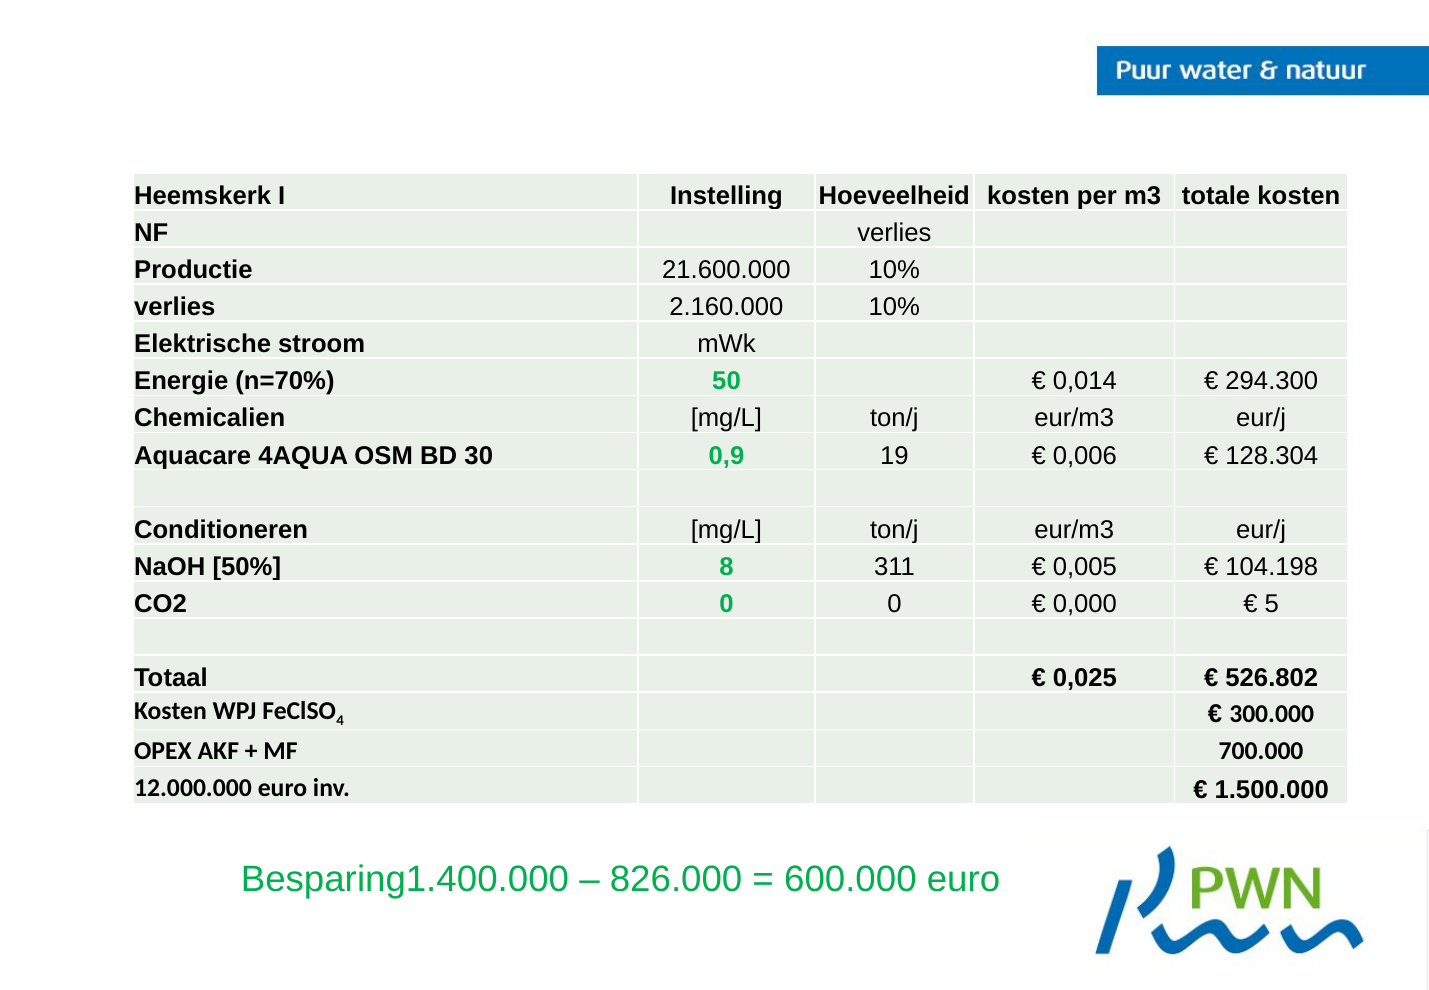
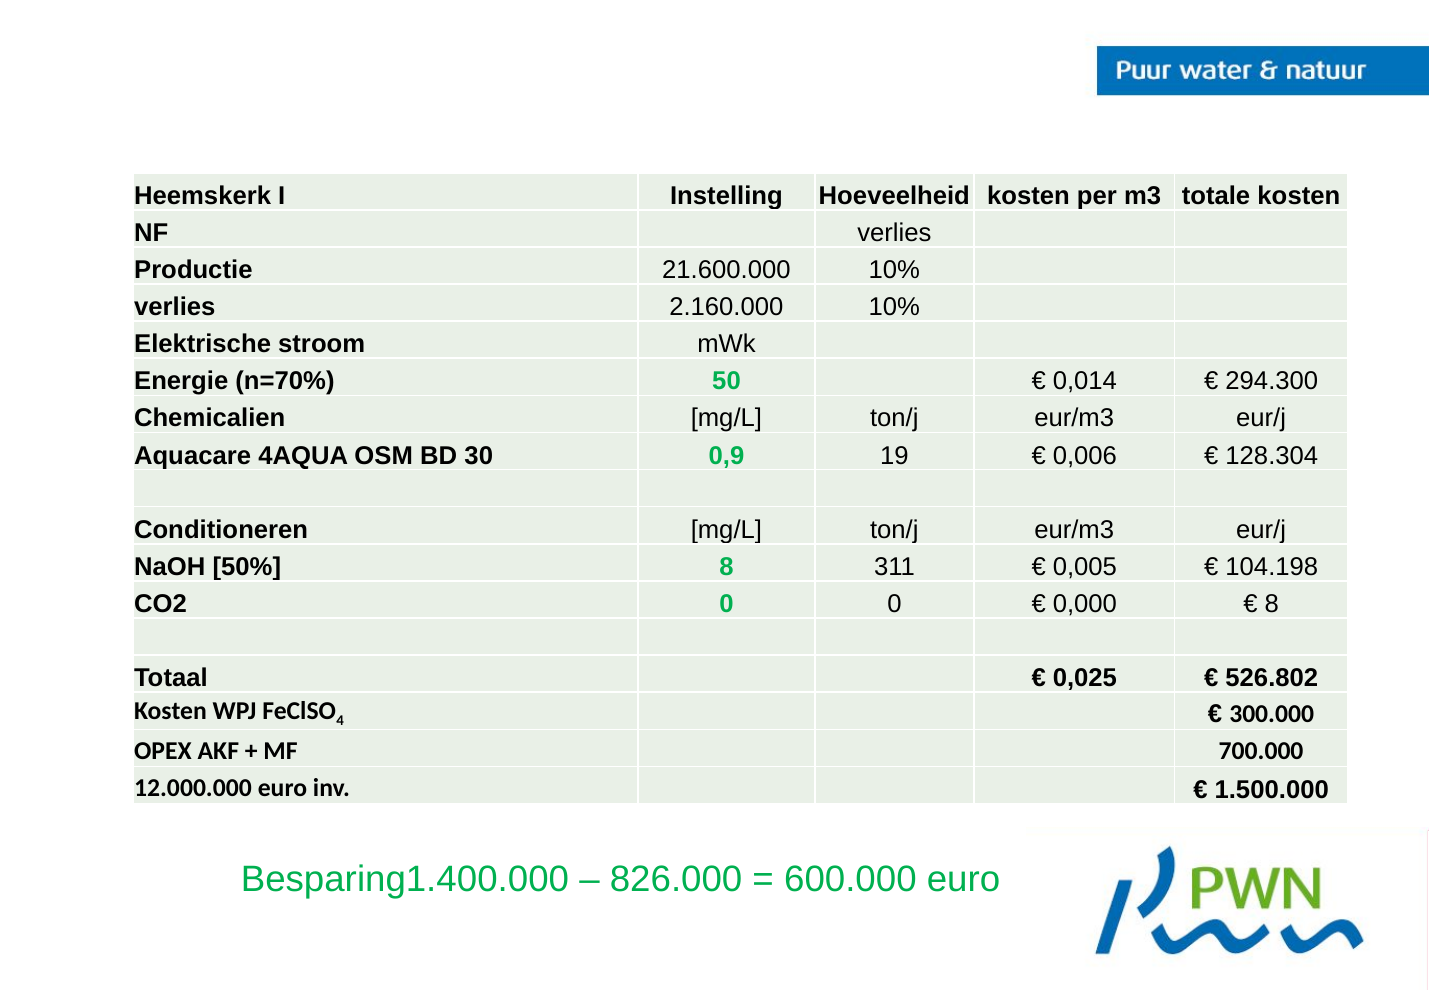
5 at (1272, 604): 5 -> 8
